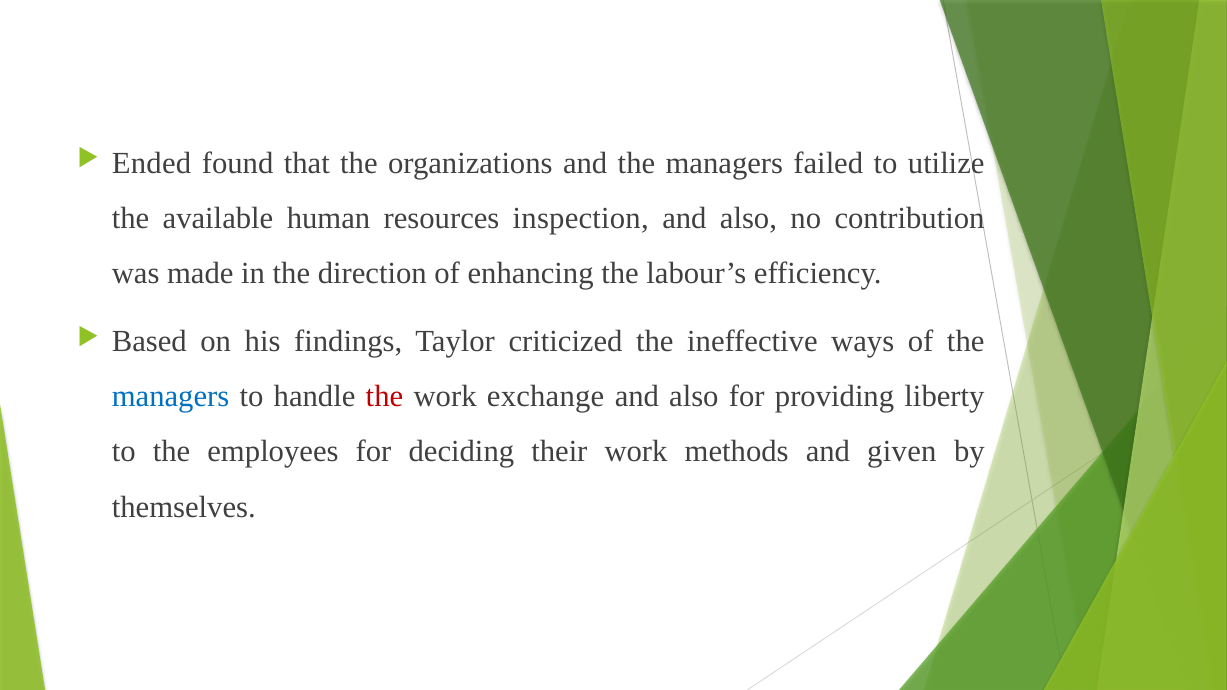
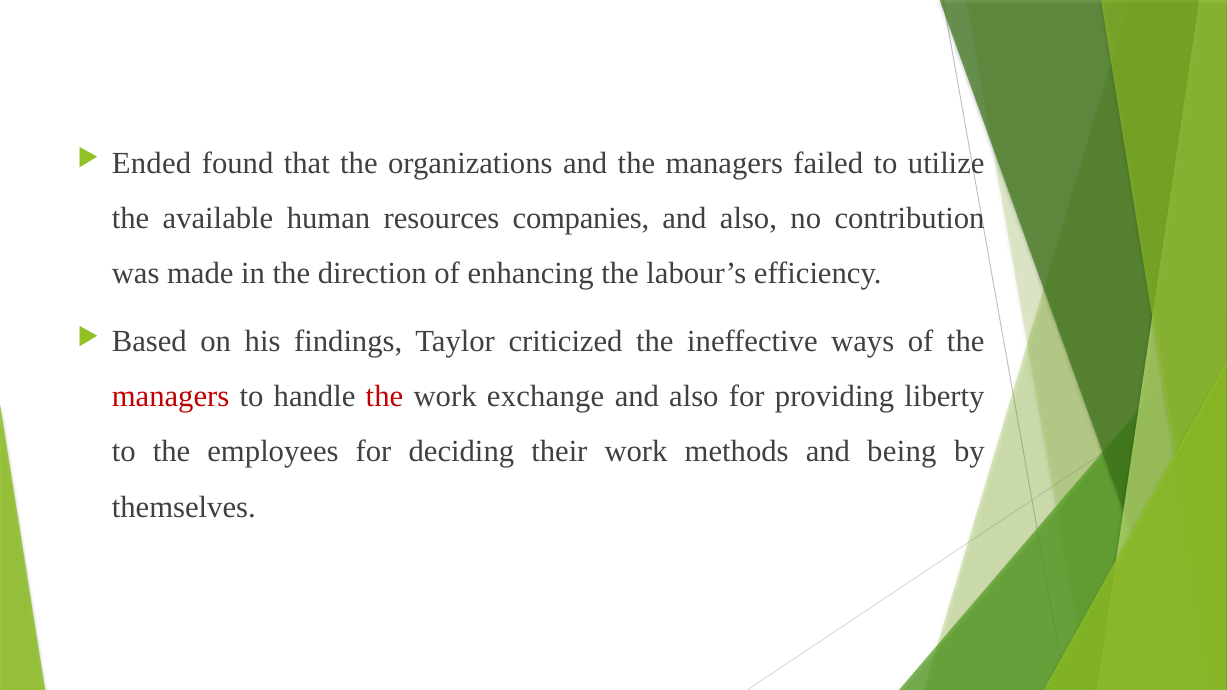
inspection: inspection -> companies
managers at (171, 397) colour: blue -> red
given: given -> being
